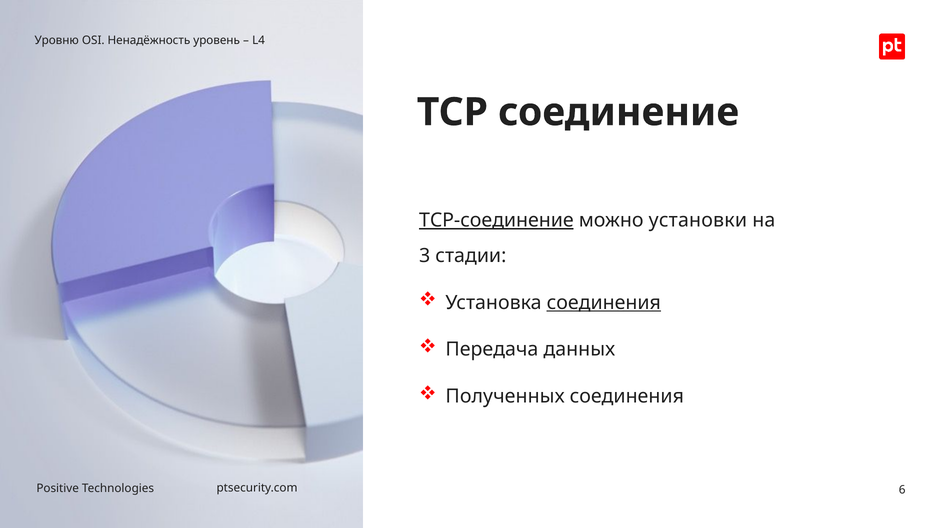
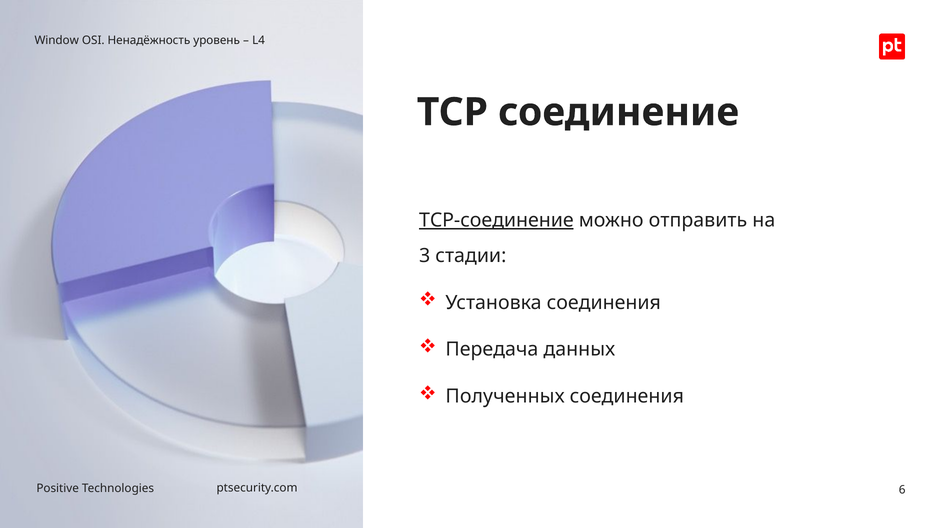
Уровню: Уровню -> Window
установки: установки -> отправить
соединения at (604, 303) underline: present -> none
